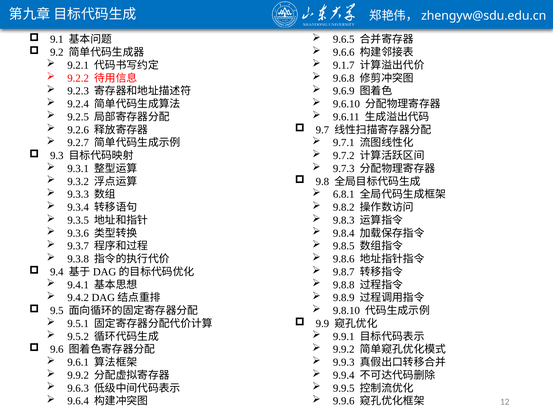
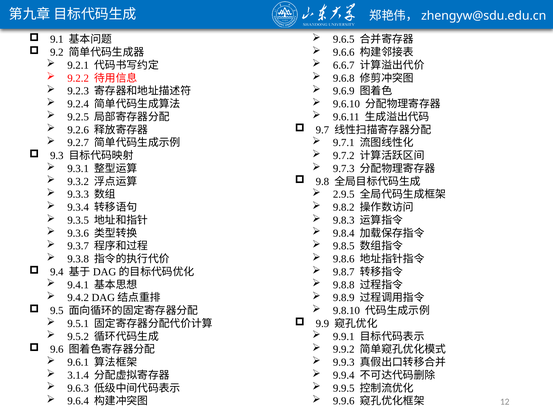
9.1.7: 9.1.7 -> 6.6.7
6.8.1: 6.8.1 -> 2.9.5
9.9.2 at (78, 375): 9.9.2 -> 3.1.4
